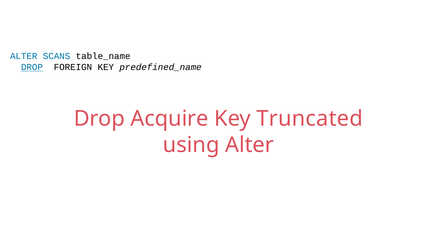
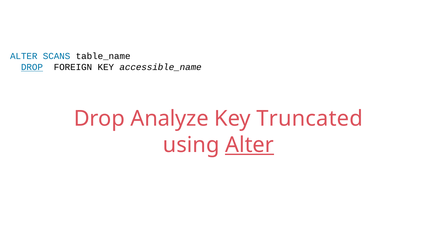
predefined_name: predefined_name -> accessible_name
Acquire: Acquire -> Analyze
Alter at (250, 145) underline: none -> present
